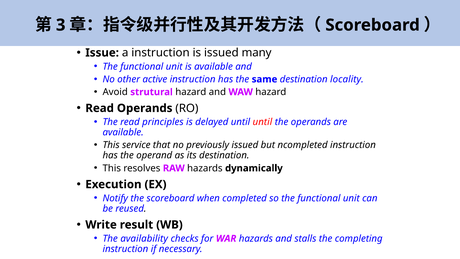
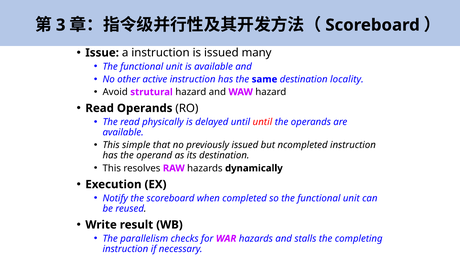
principles: principles -> physically
service: service -> simple
availability: availability -> parallelism
